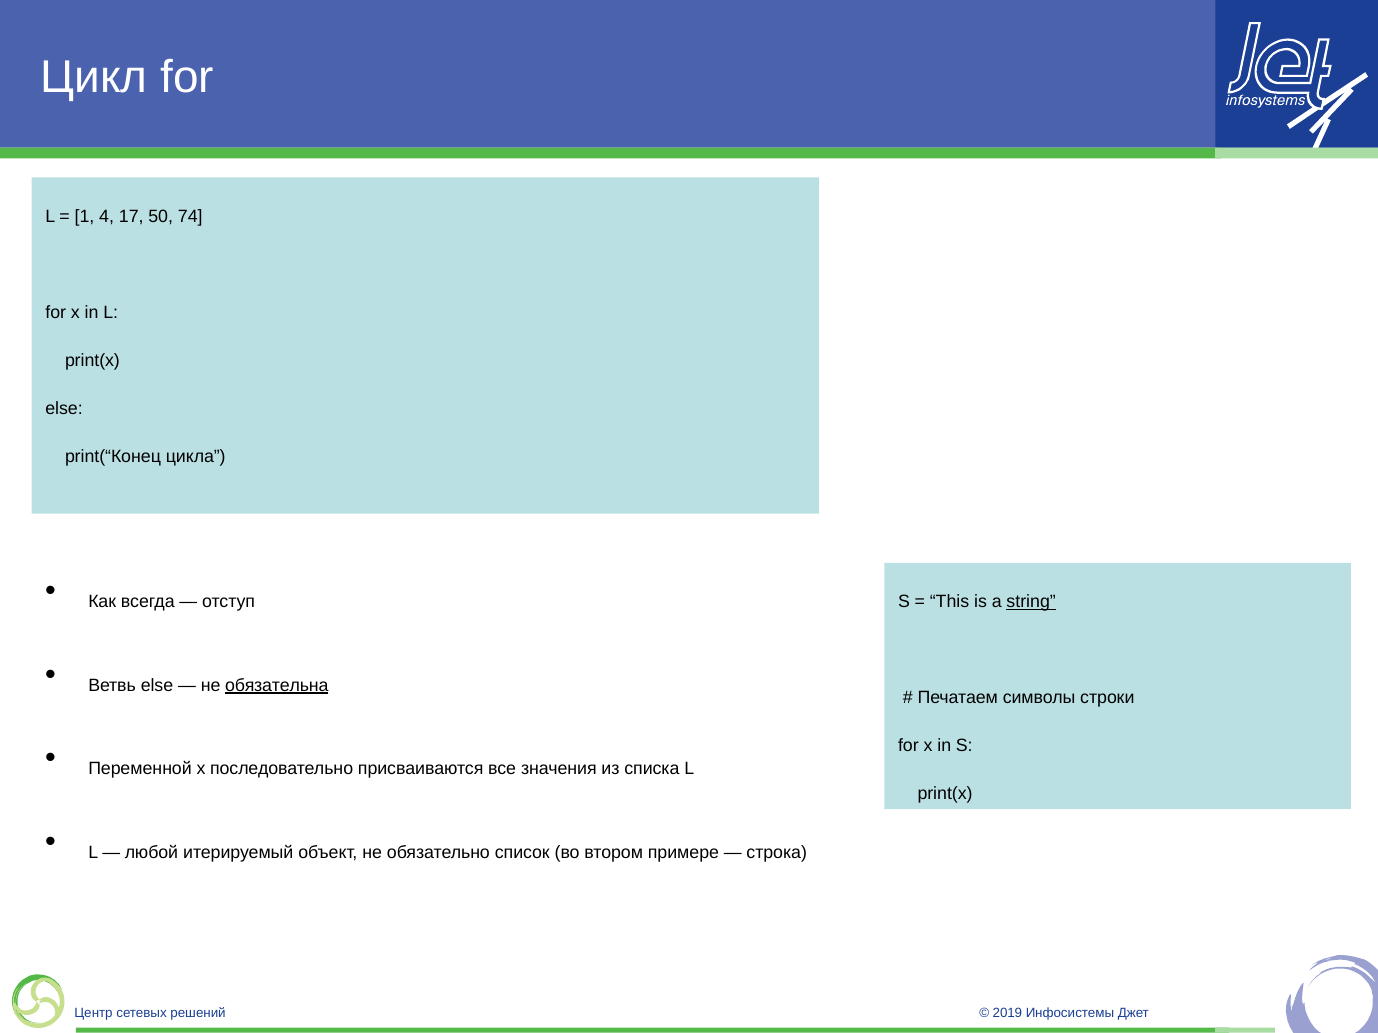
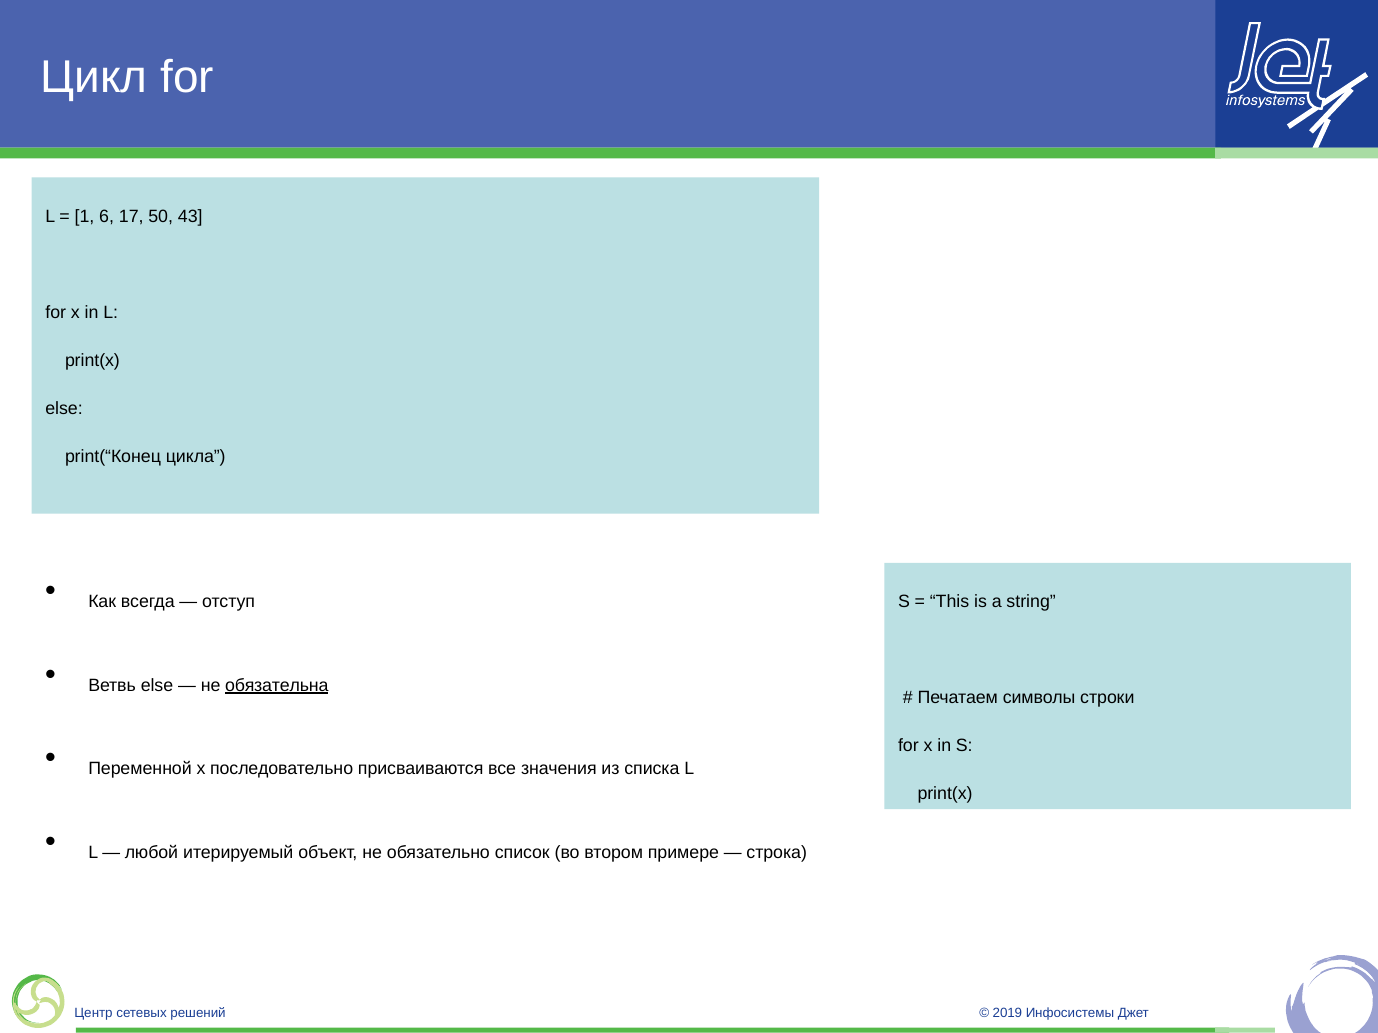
4: 4 -> 6
74: 74 -> 43
string underline: present -> none
